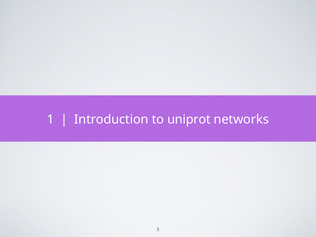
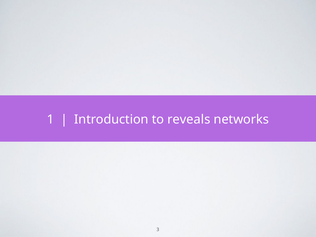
uniprot: uniprot -> reveals
